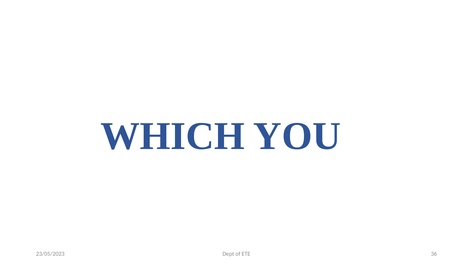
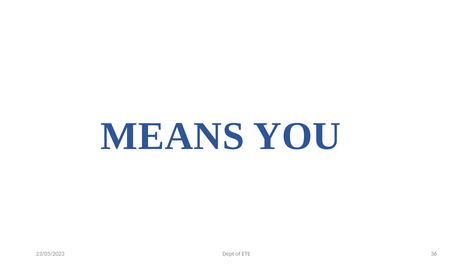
WHICH: WHICH -> MEANS
